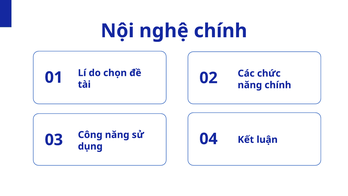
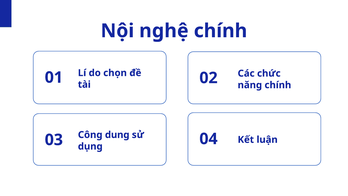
Công năng: năng -> dung
